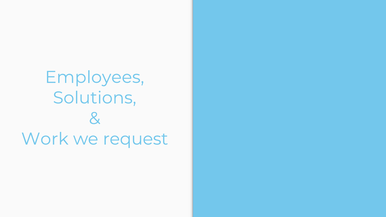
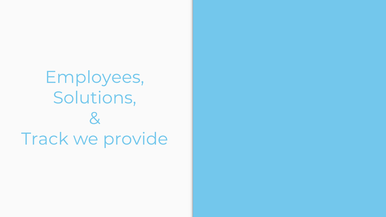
Work: Work -> Track
request: request -> provide
